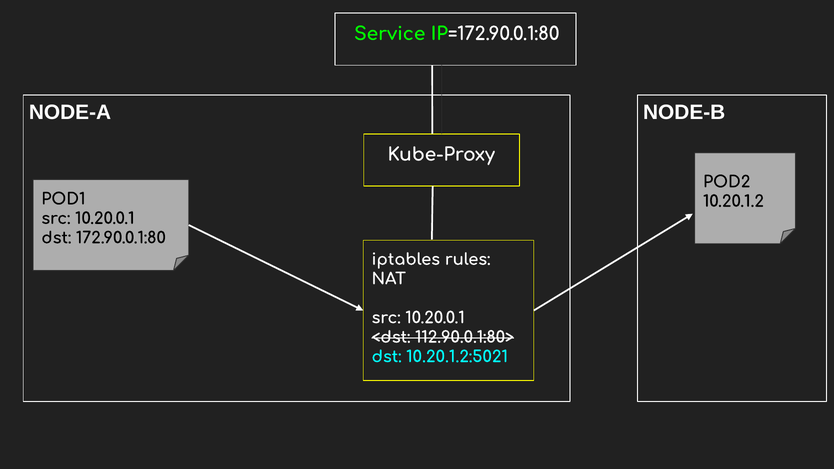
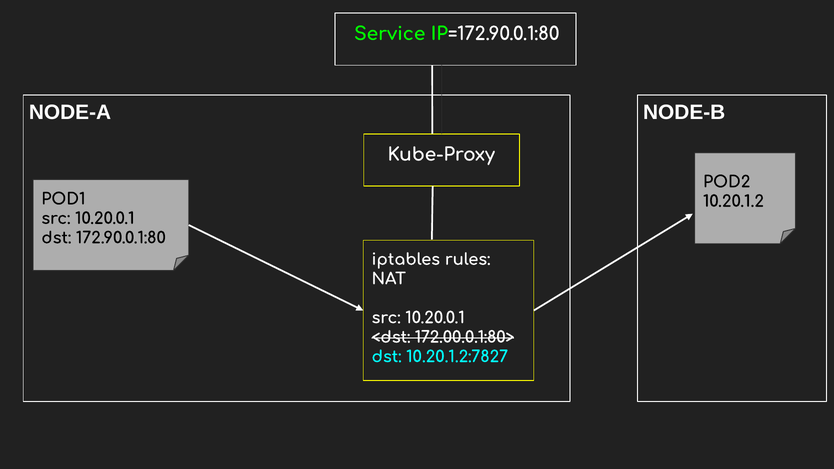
112.90.0.1:80>: 112.90.0.1:80> -> 172.00.0.1:80>
10.20.1.2:5021: 10.20.1.2:5021 -> 10.20.1.2:7827
